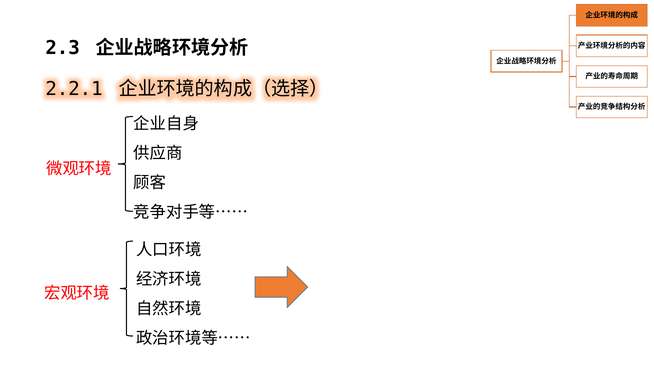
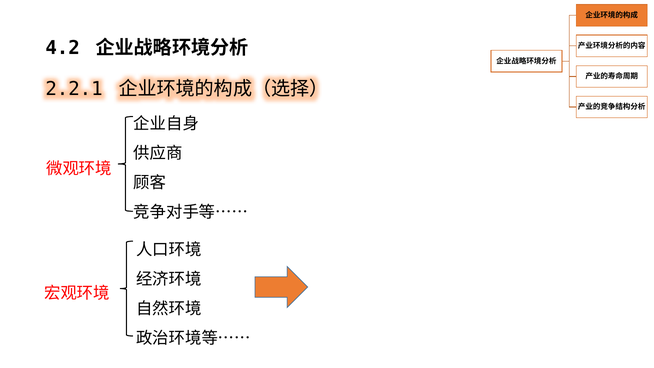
2.3: 2.3 -> 4.2
